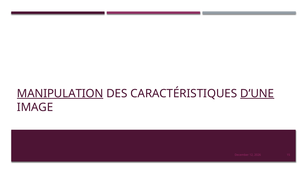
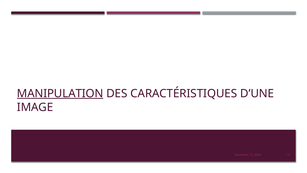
D’UNE underline: present -> none
